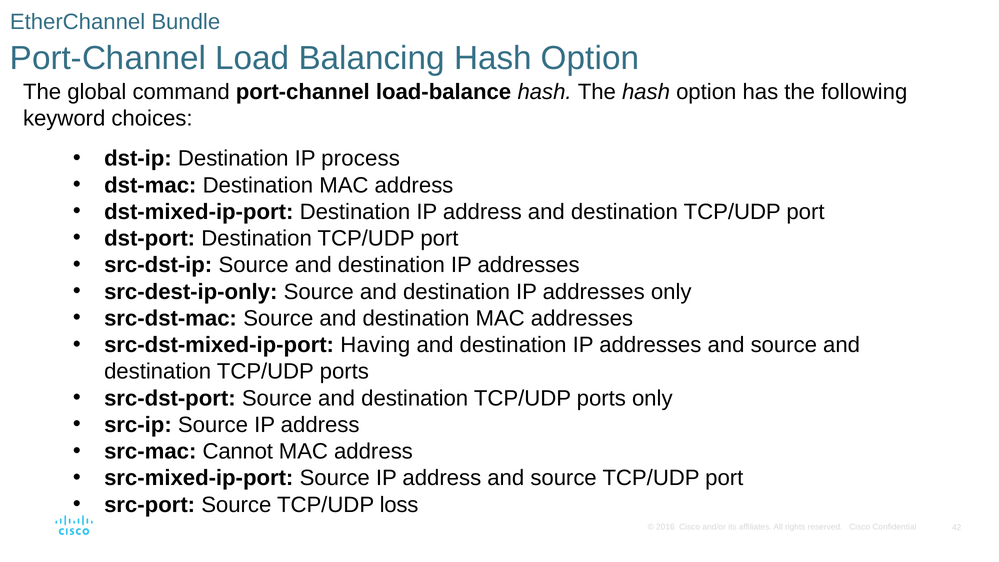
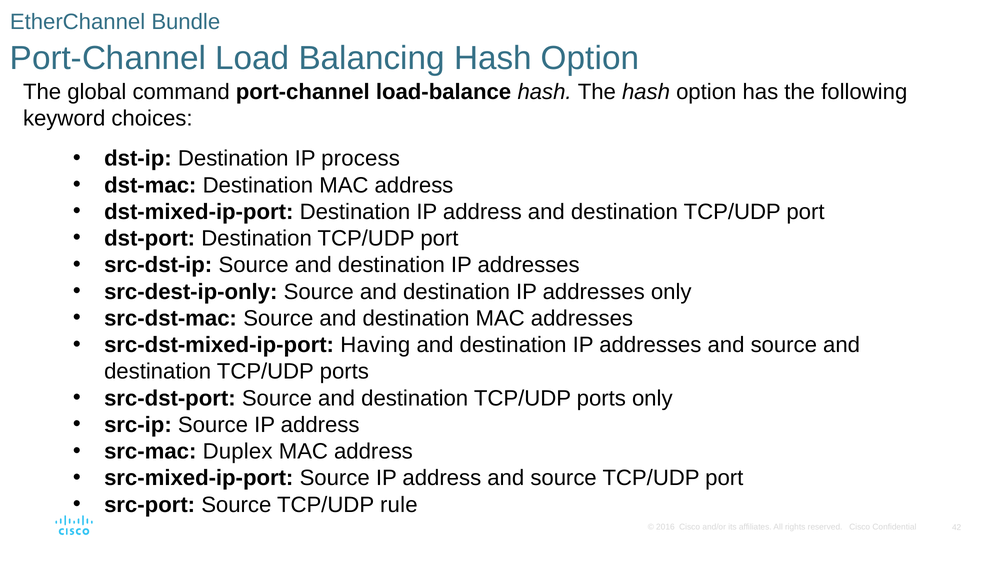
Cannot: Cannot -> Duplex
loss: loss -> rule
